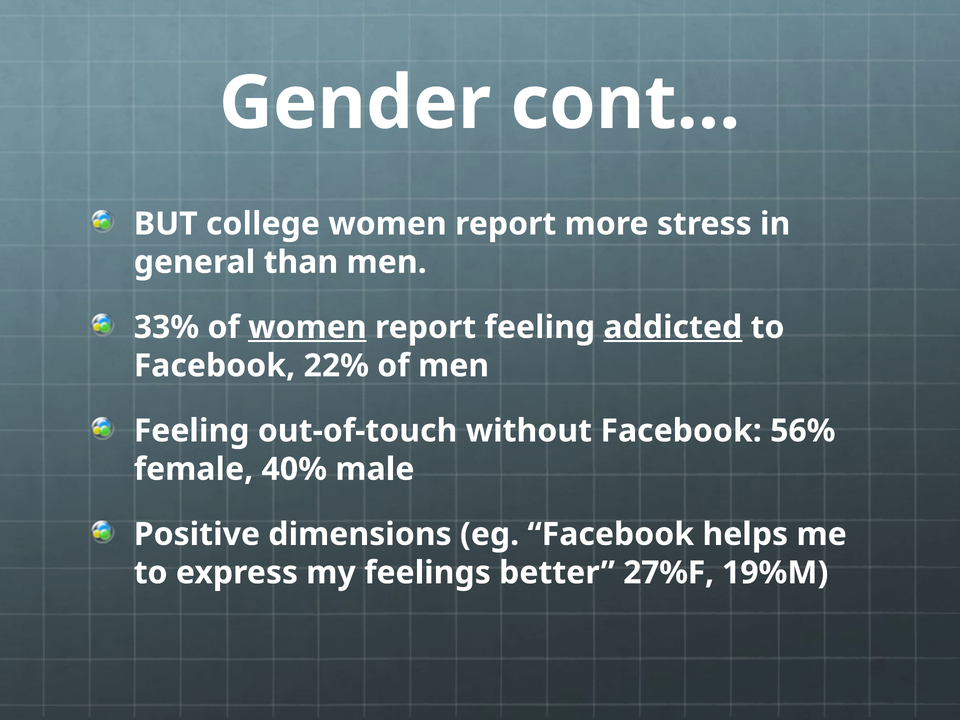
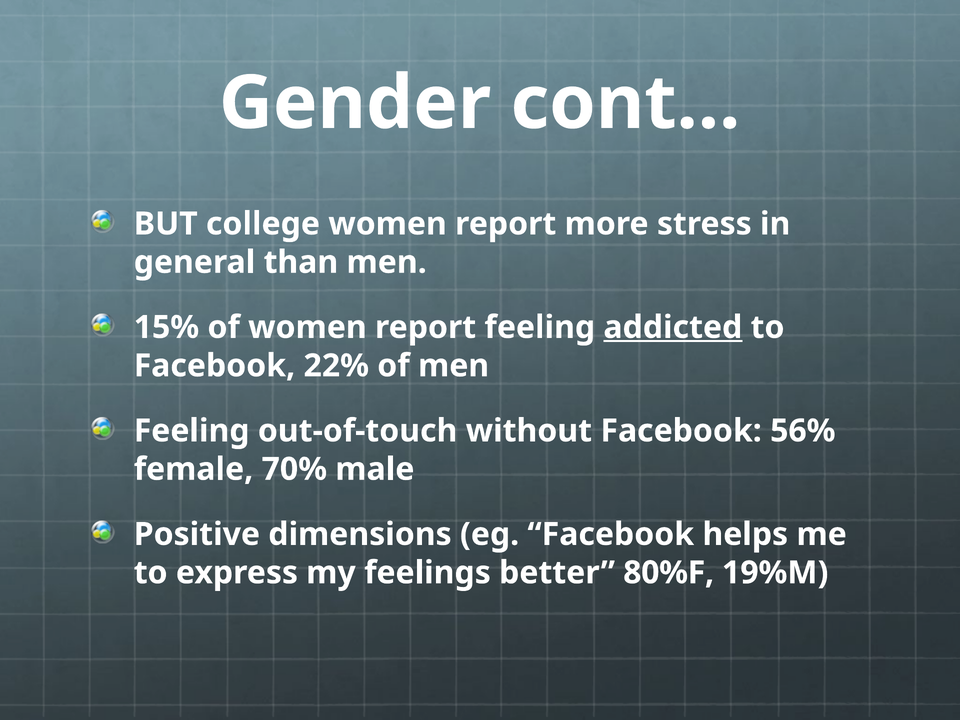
33%: 33% -> 15%
women at (307, 327) underline: present -> none
40%: 40% -> 70%
27%F: 27%F -> 80%F
